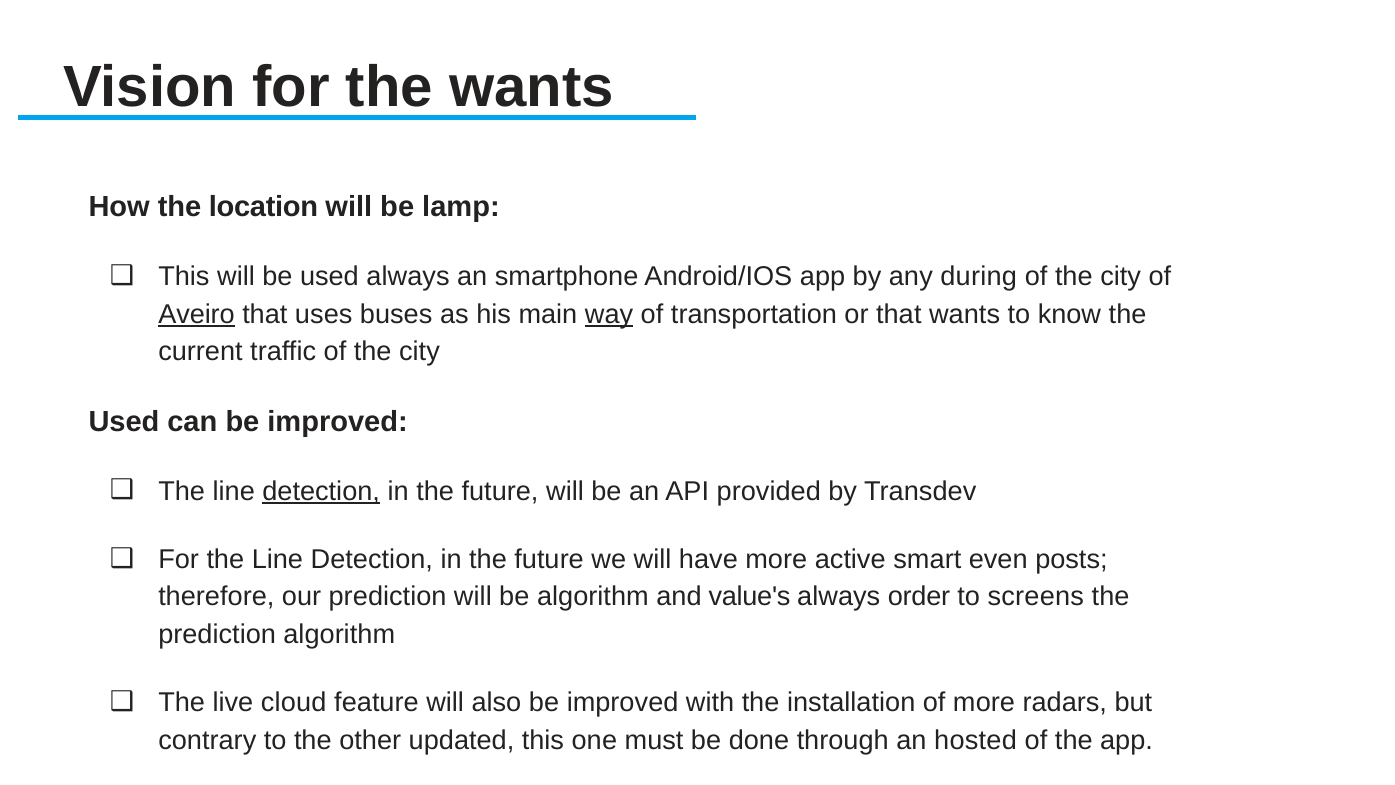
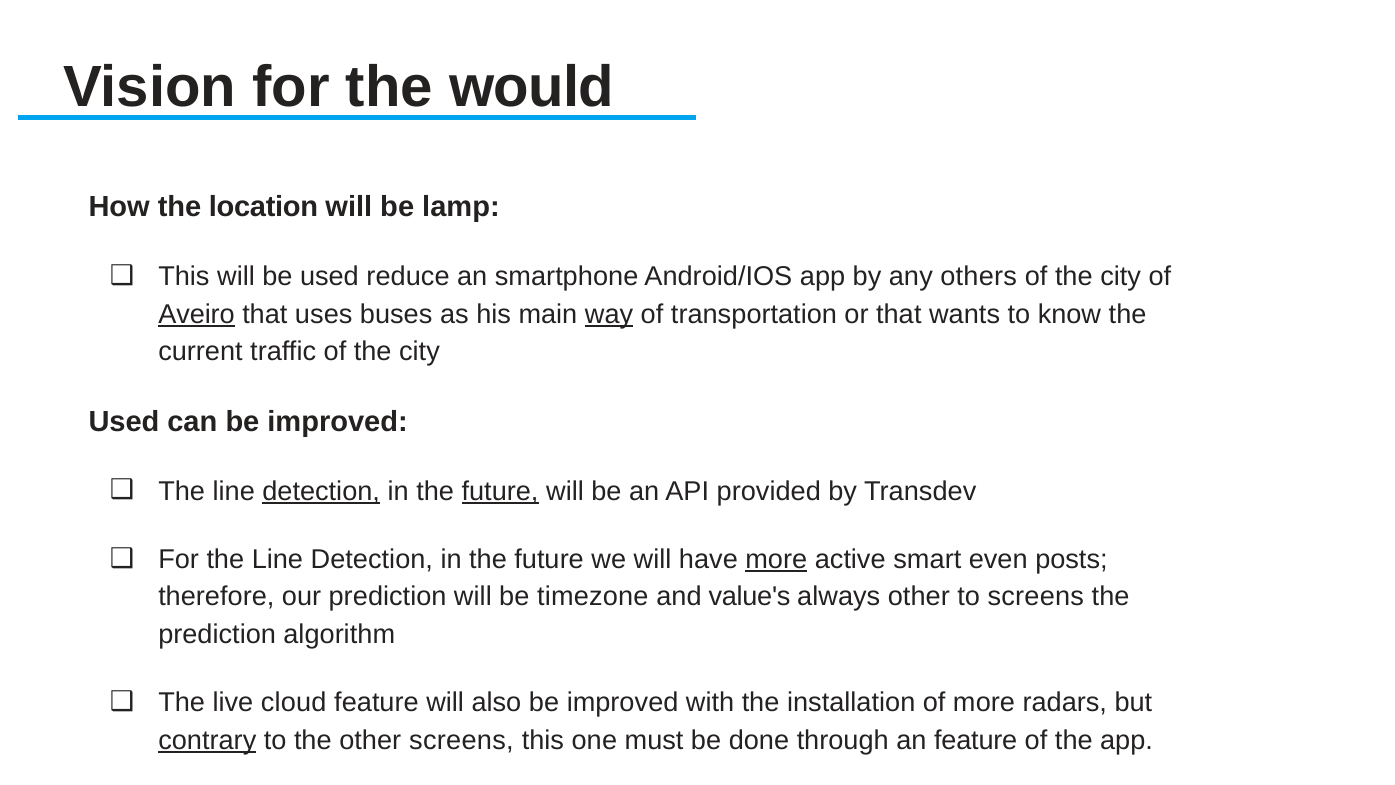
the wants: wants -> would
used always: always -> reduce
during: during -> others
future at (500, 491) underline: none -> present
more at (776, 559) underline: none -> present
be algorithm: algorithm -> timezone
always order: order -> other
contrary underline: none -> present
other updated: updated -> screens
an hosted: hosted -> feature
